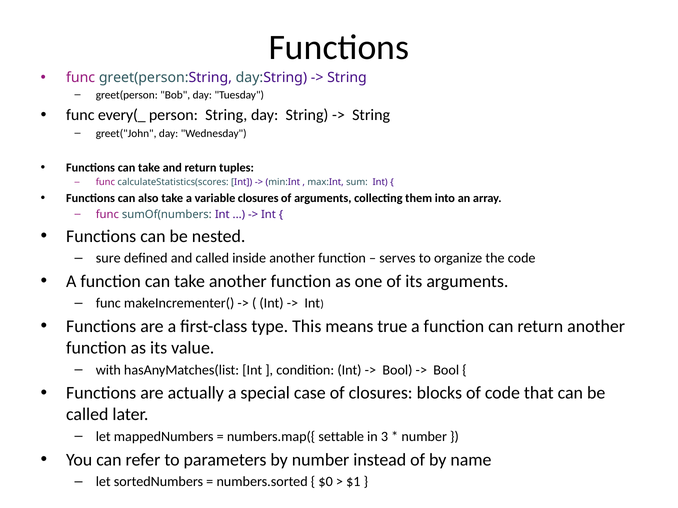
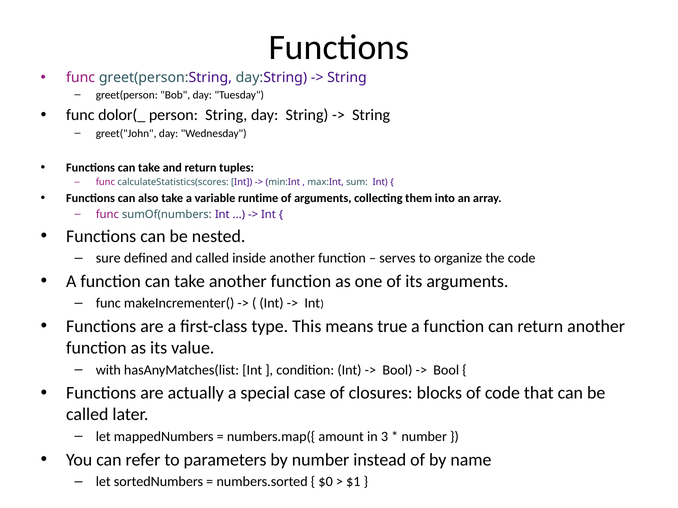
every(_: every(_ -> dolor(_
variable closures: closures -> runtime
settable: settable -> amount
